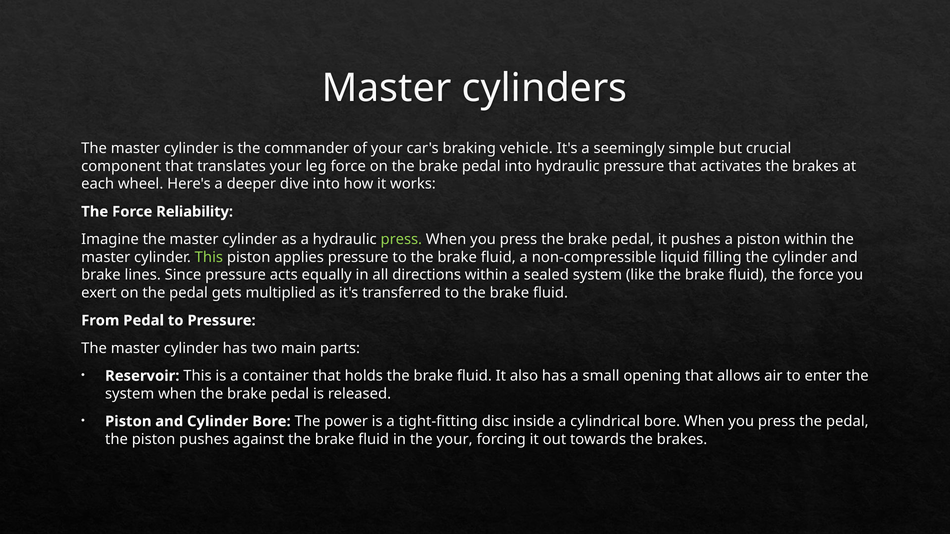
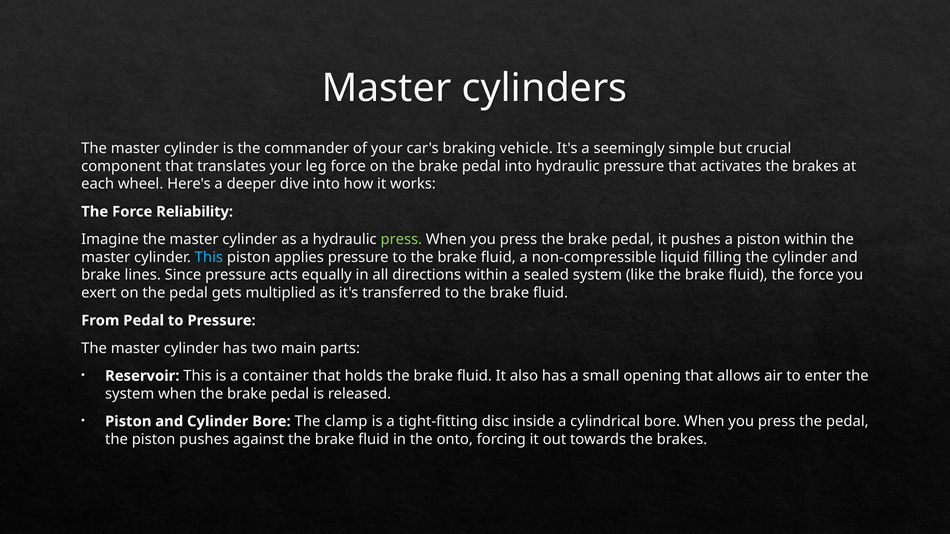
This at (209, 257) colour: light green -> light blue
power: power -> clamp
the your: your -> onto
